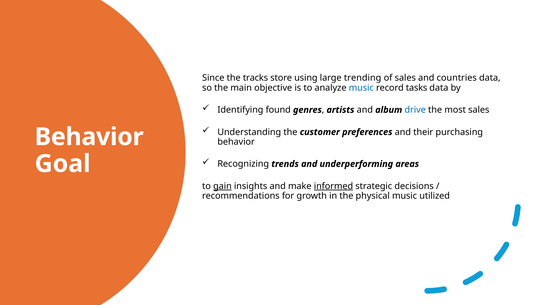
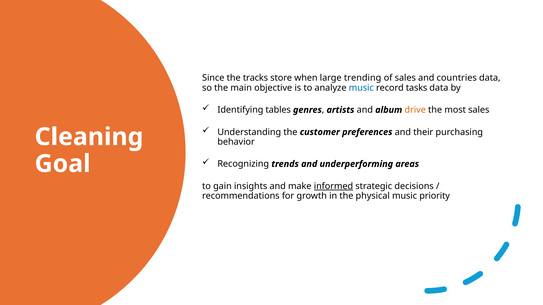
using: using -> when
found: found -> tables
drive colour: blue -> orange
Behavior at (89, 137): Behavior -> Cleaning
gain underline: present -> none
utilized: utilized -> priority
